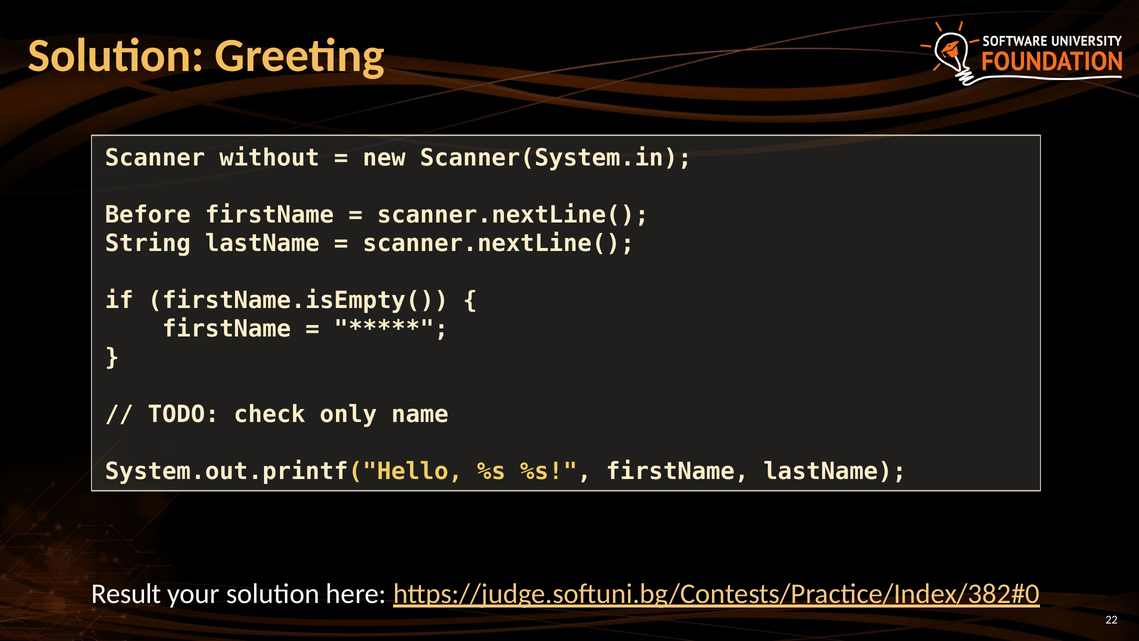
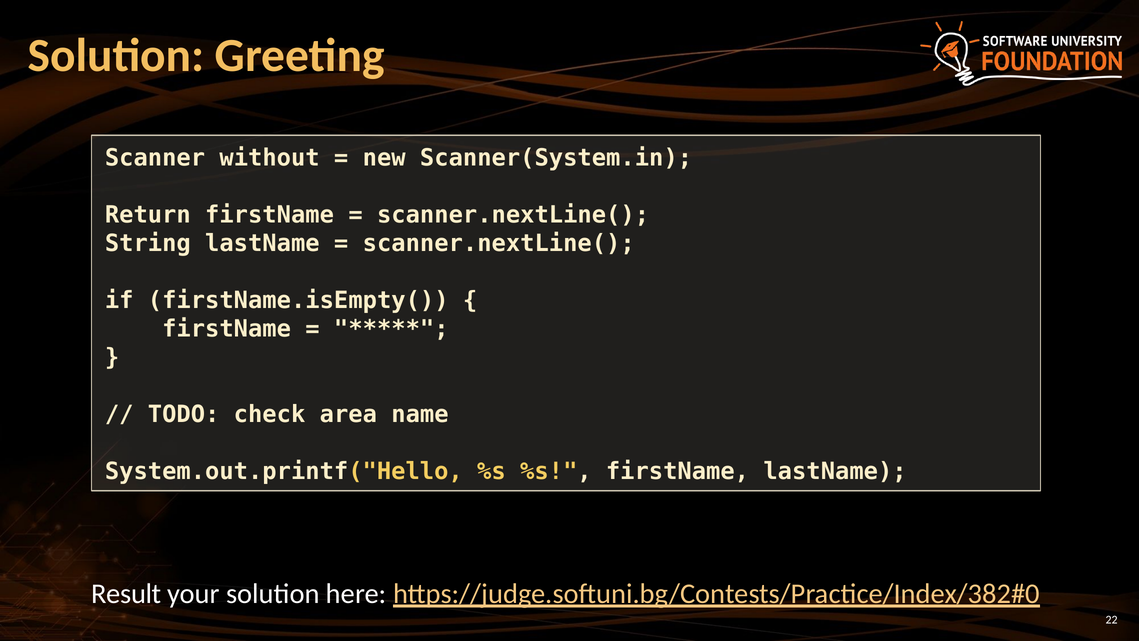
Before: Before -> Return
only: only -> area
